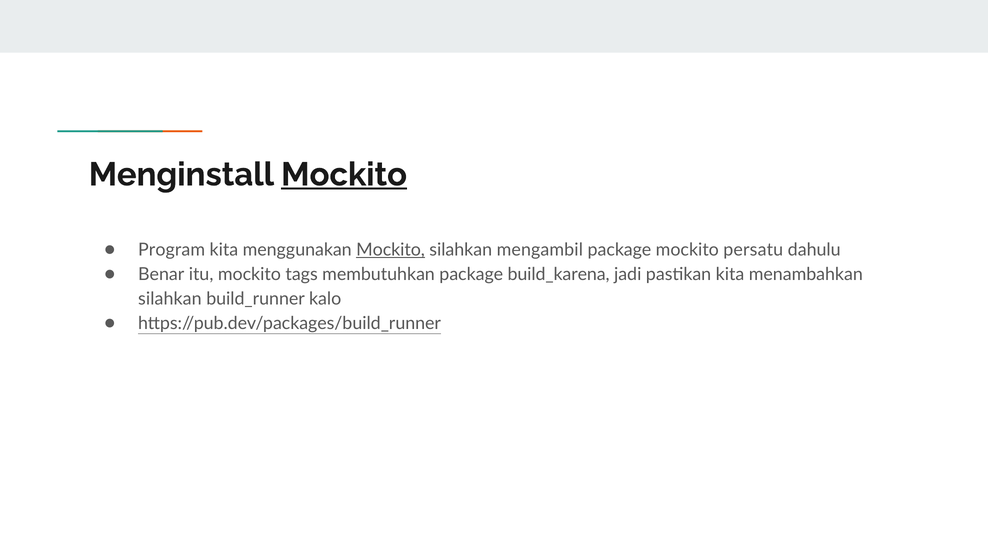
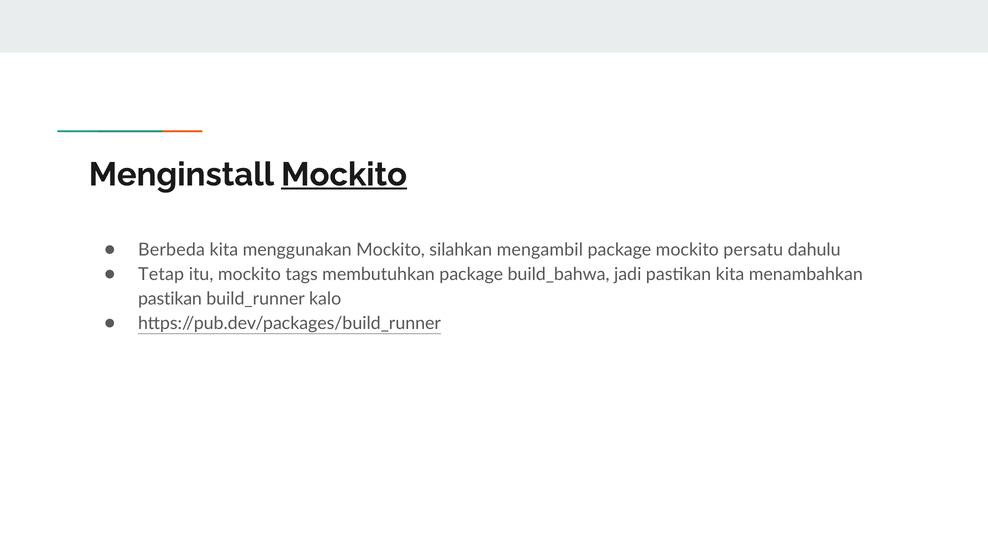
Program: Program -> Berbeda
Mockito at (391, 250) underline: present -> none
Benar: Benar -> Tetap
build_karena: build_karena -> build_bahwa
silahkan at (170, 299): silahkan -> pastikan
